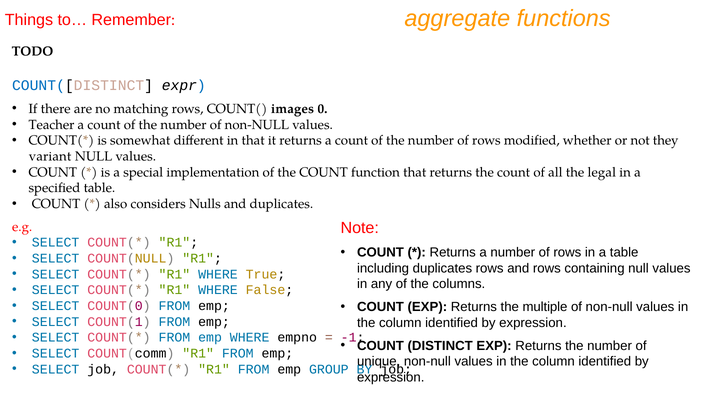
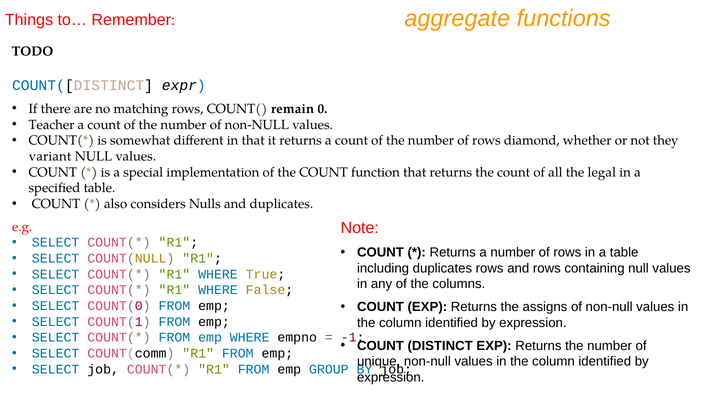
images: images -> remain
modified: modified -> diamond
multiple: multiple -> assigns
